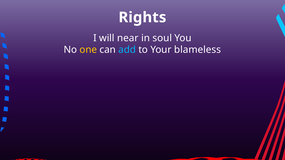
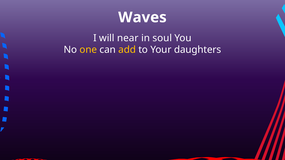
Rights: Rights -> Waves
add colour: light blue -> yellow
blameless: blameless -> daughters
